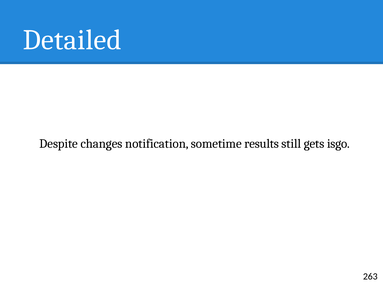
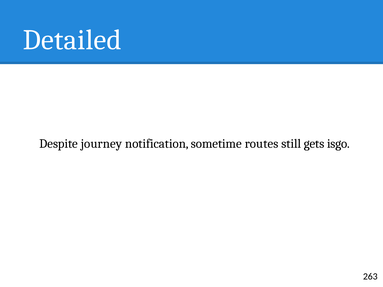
changes: changes -> journey
results: results -> routes
